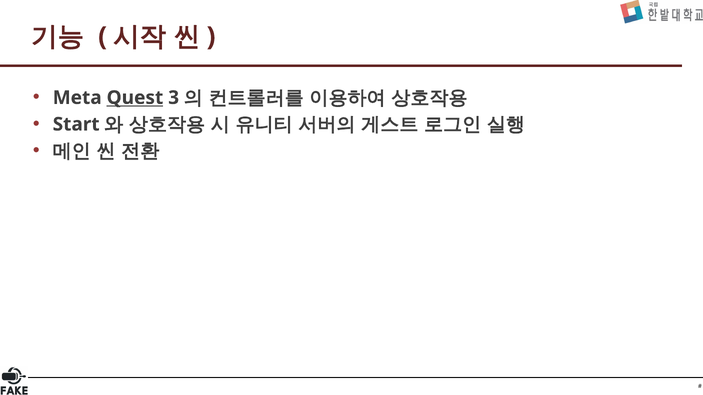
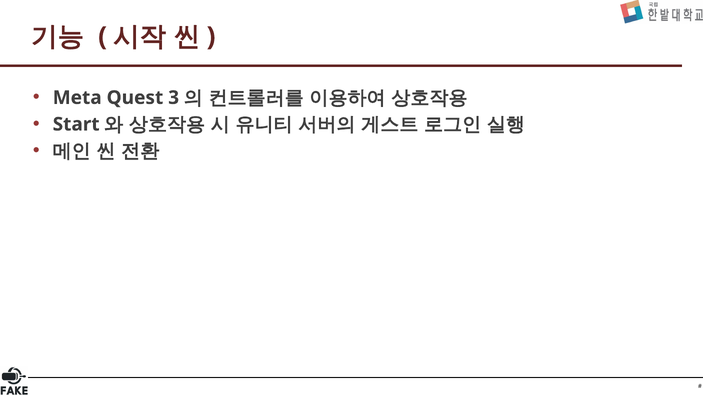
Quest underline: present -> none
